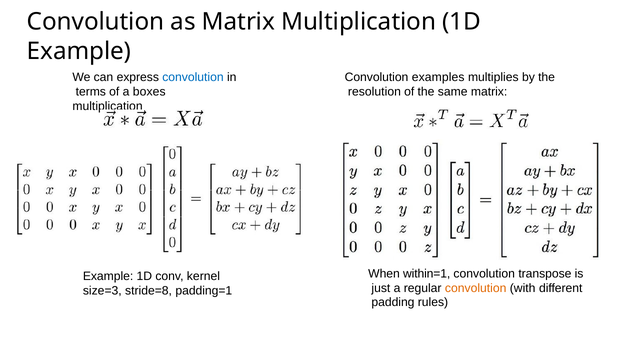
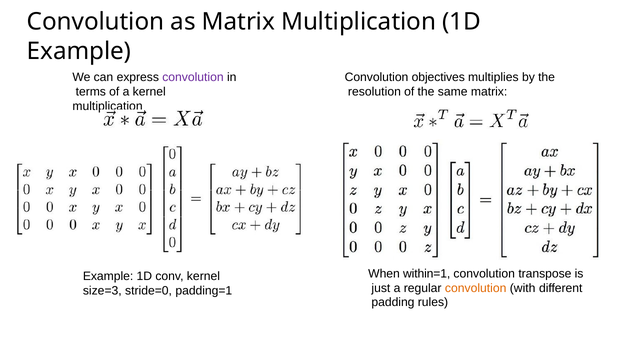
convolution at (193, 77) colour: blue -> purple
examples: examples -> objectives
a boxes: boxes -> kernel
stride=8: stride=8 -> stride=0
